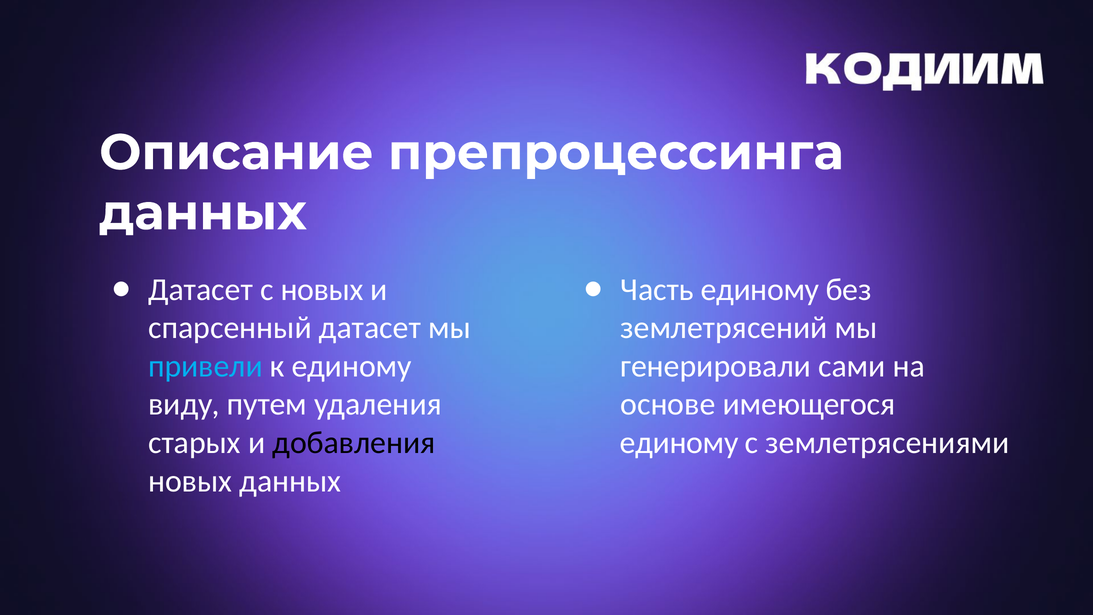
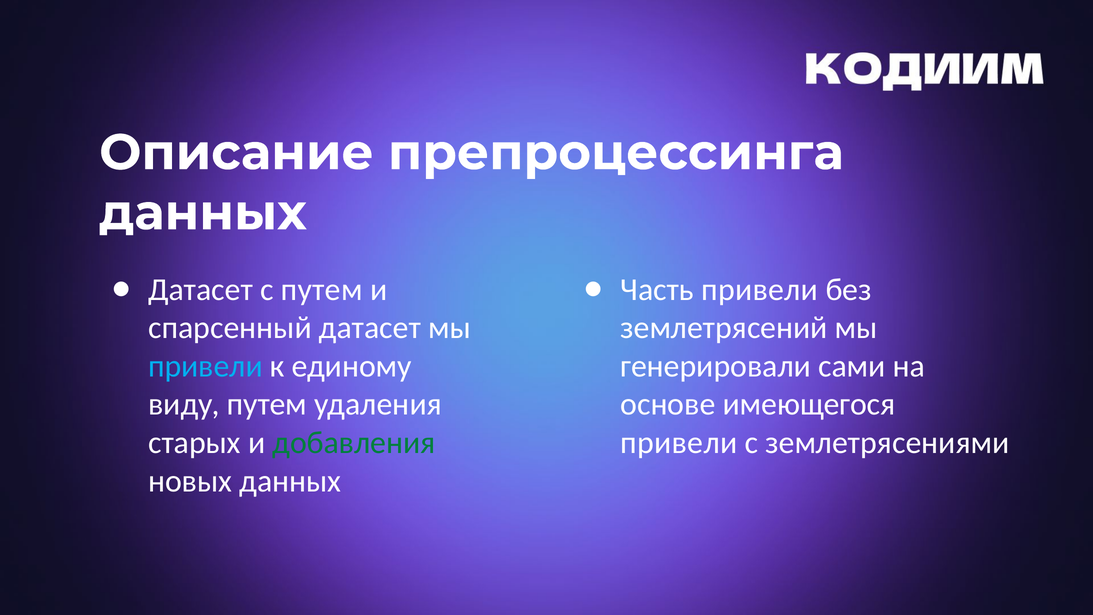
c новых: новых -> путем
Часть единому: единому -> привели
добавления colour: black -> green
единому at (679, 443): единому -> привели
